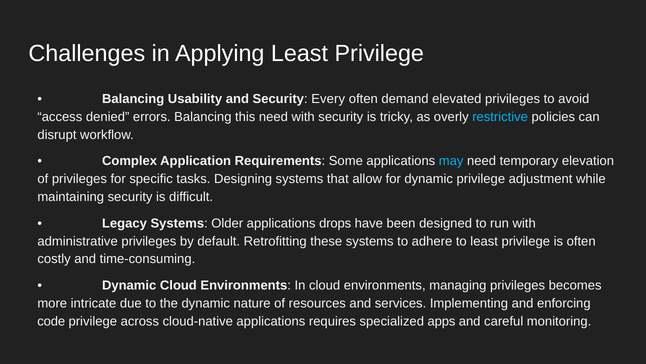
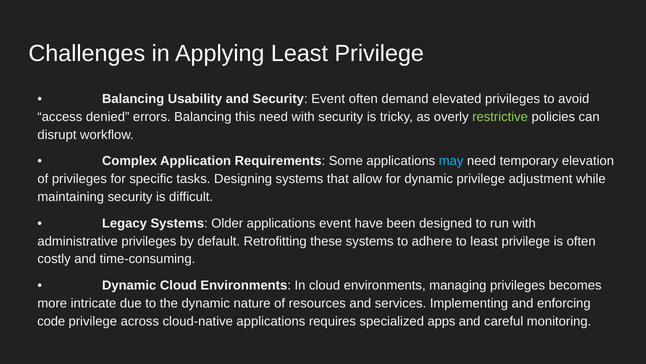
Security Every: Every -> Event
restrictive colour: light blue -> light green
applications drops: drops -> event
